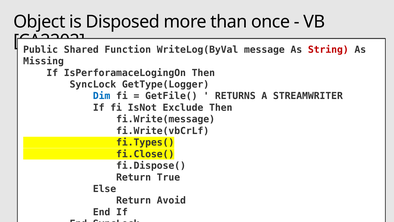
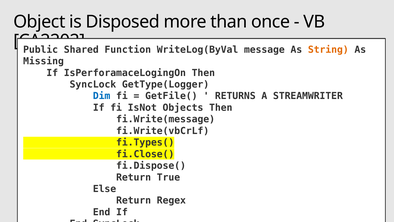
String colour: red -> orange
Exclude: Exclude -> Objects
Avoid: Avoid -> Regex
